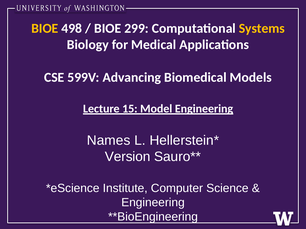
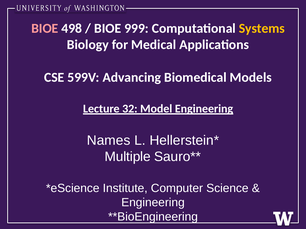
BIOE at (45, 28) colour: yellow -> pink
299: 299 -> 999
15: 15 -> 32
Version: Version -> Multiple
